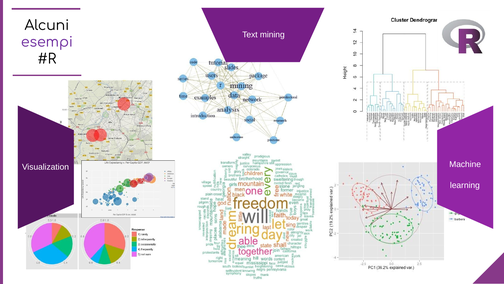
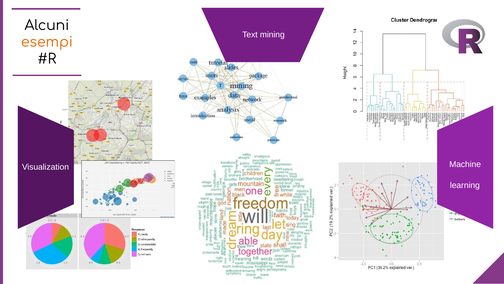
esempi colour: purple -> orange
